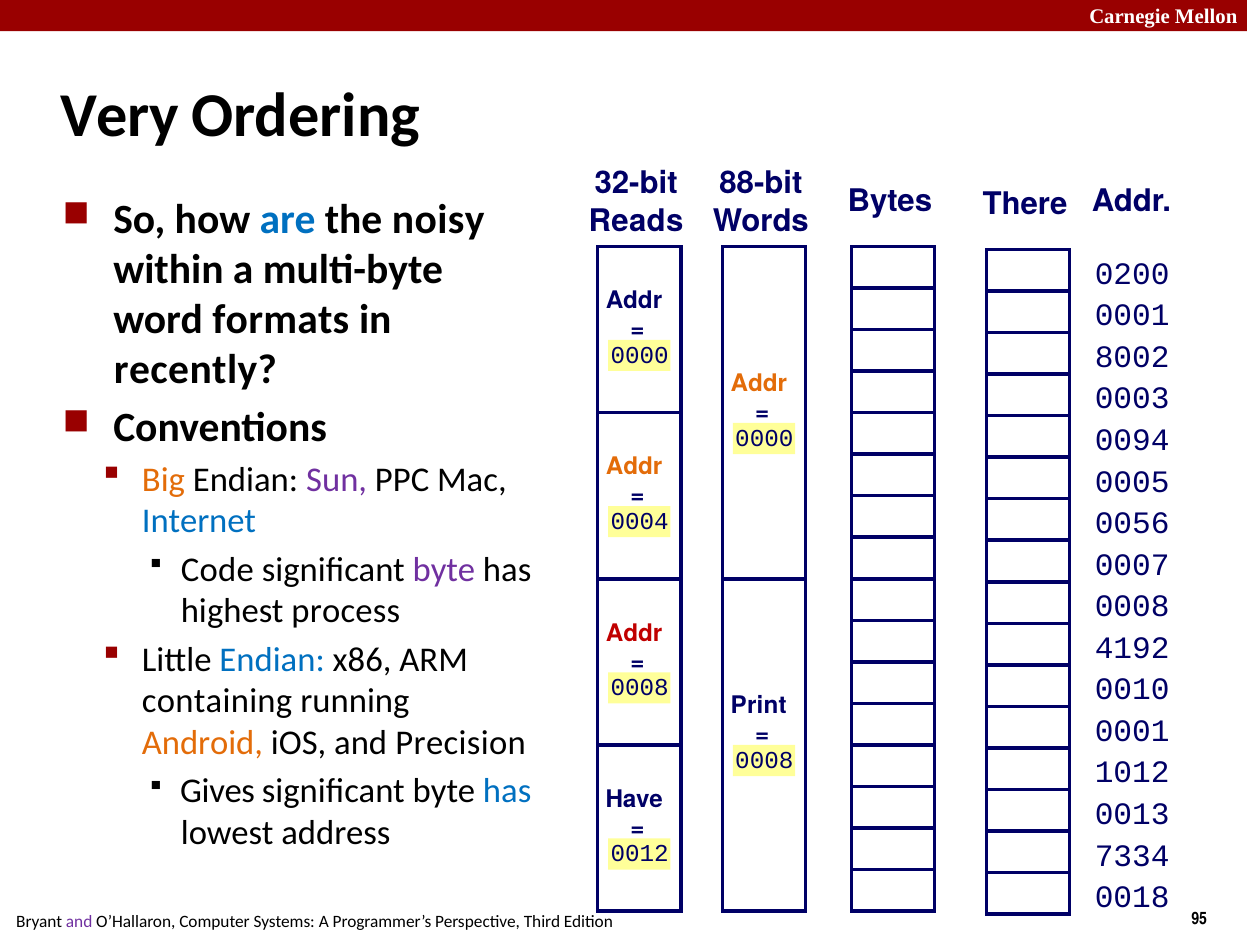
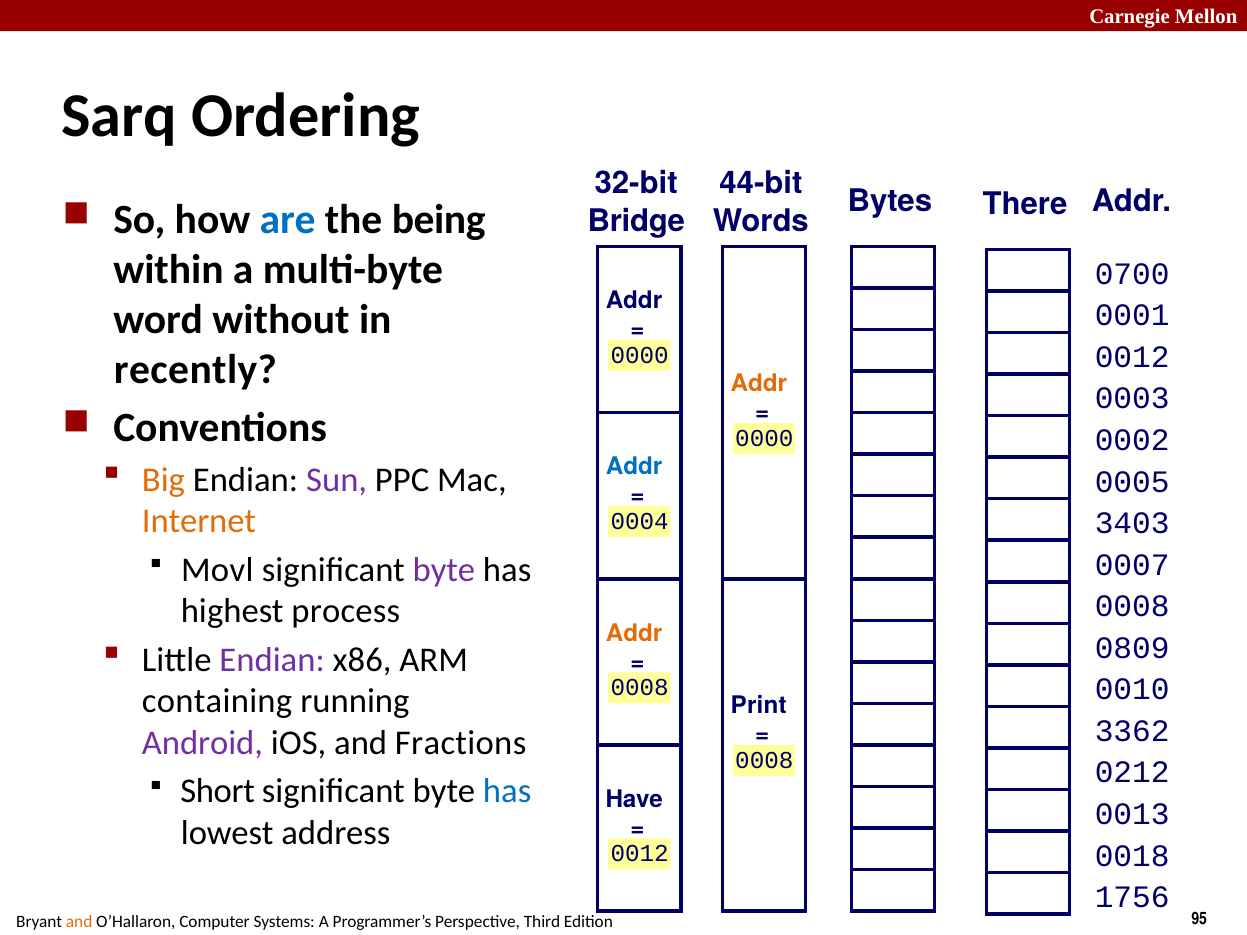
Very: Very -> Sarq
88-bit: 88-bit -> 44-bit
noisy: noisy -> being
Reads: Reads -> Bridge
0200: 0200 -> 0700
formats: formats -> without
8002 at (1132, 357): 8002 -> 0012
0094: 0094 -> 0002
Addr at (634, 467) colour: orange -> blue
Internet colour: blue -> orange
0056: 0056 -> 3403
Code: Code -> Movl
Addr at (634, 633) colour: red -> orange
4192: 4192 -> 0809
Endian at (272, 660) colour: blue -> purple
0001 at (1132, 731): 0001 -> 3362
Android colour: orange -> purple
Precision: Precision -> Fractions
1012: 1012 -> 0212
Gives: Gives -> Short
7334: 7334 -> 0018
0018: 0018 -> 1756
and at (79, 922) colour: purple -> orange
